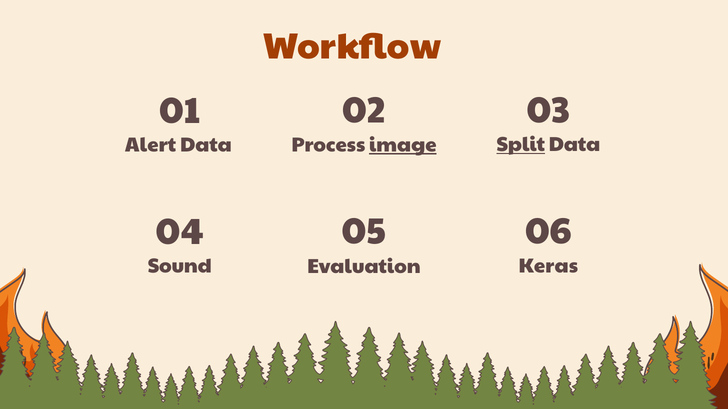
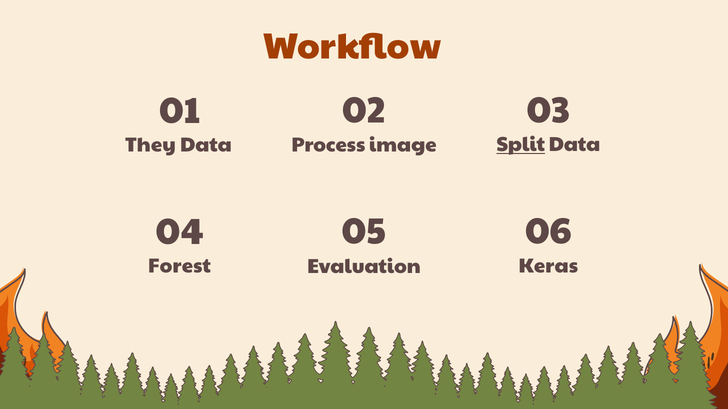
image underline: present -> none
Alert: Alert -> They
Sound: Sound -> Forest
